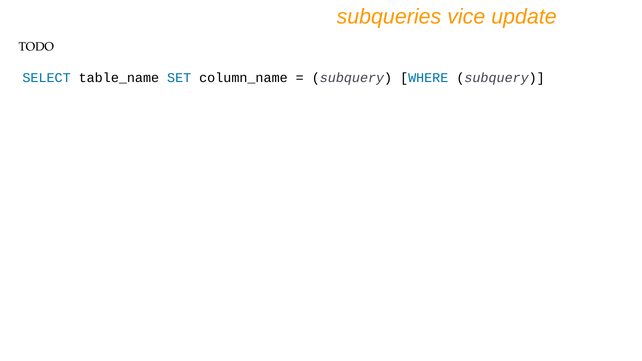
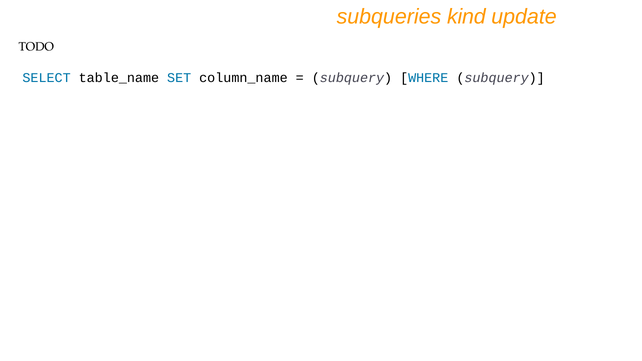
vice: vice -> kind
